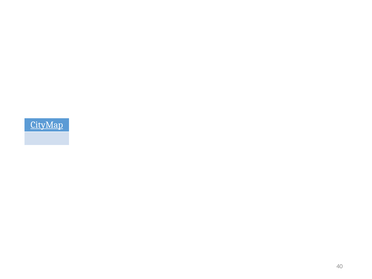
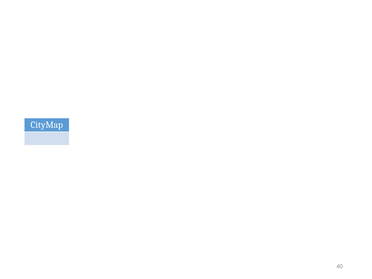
CityMap underline: present -> none
